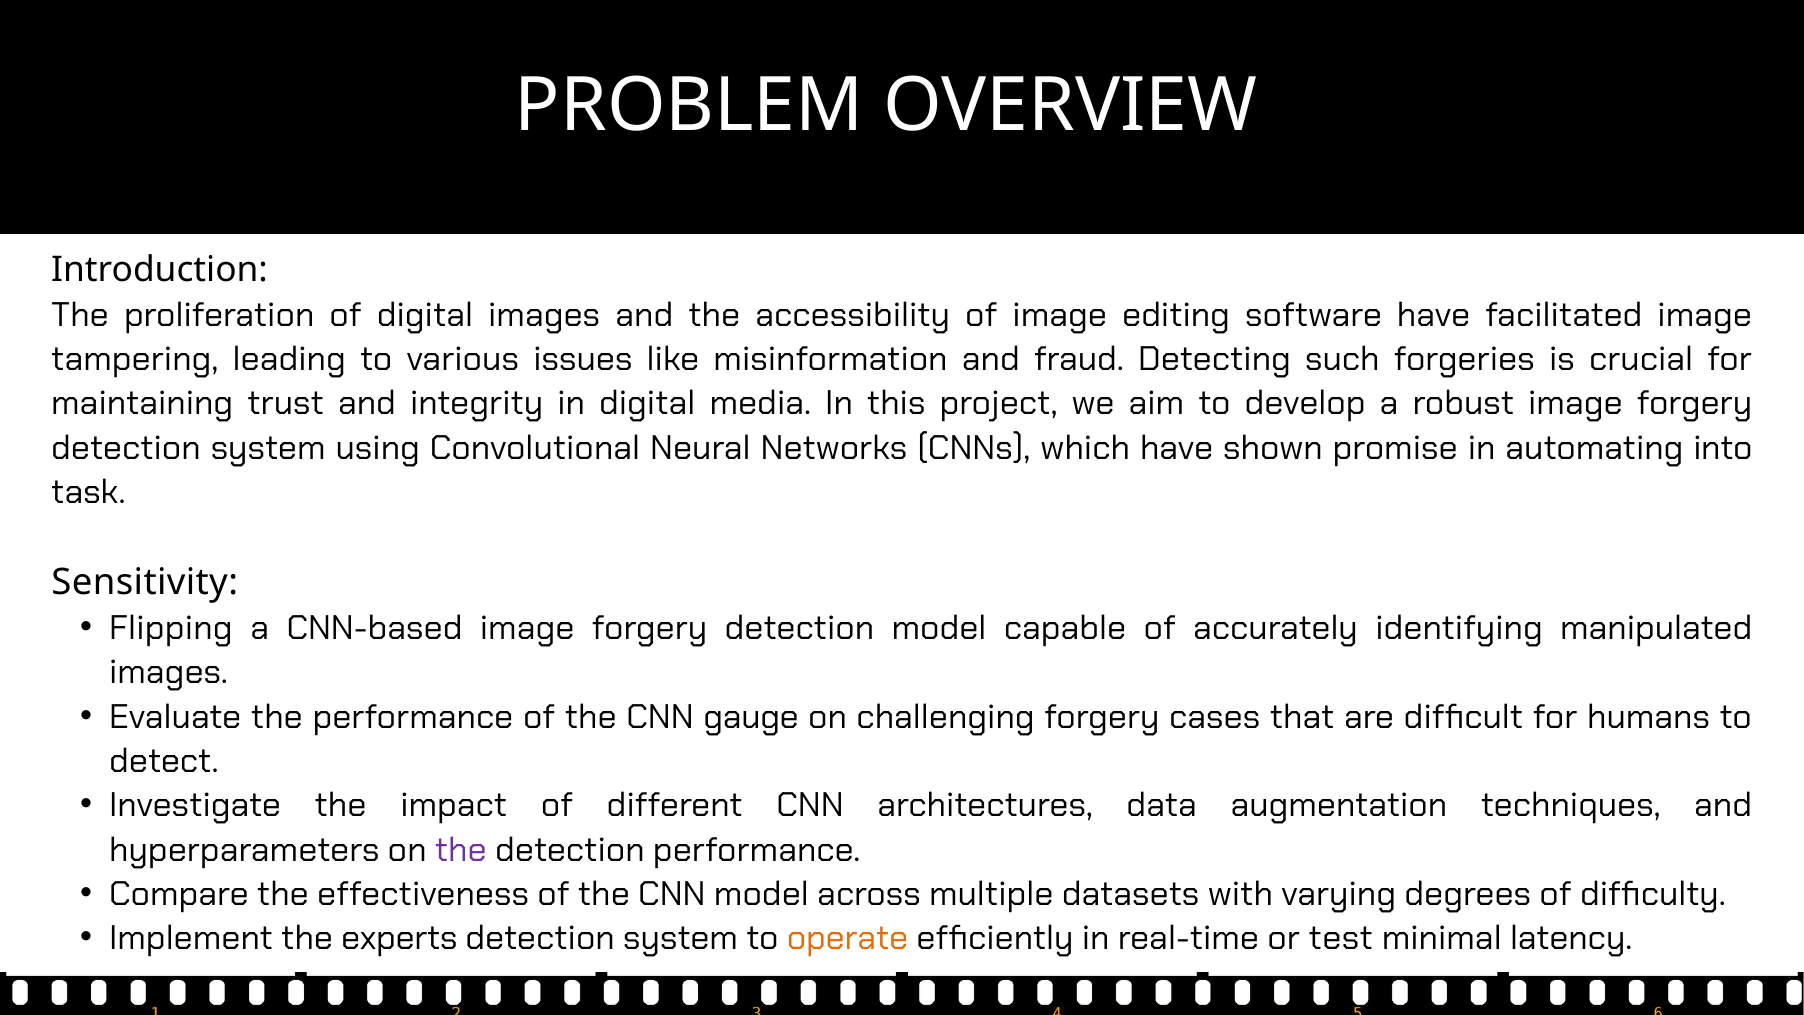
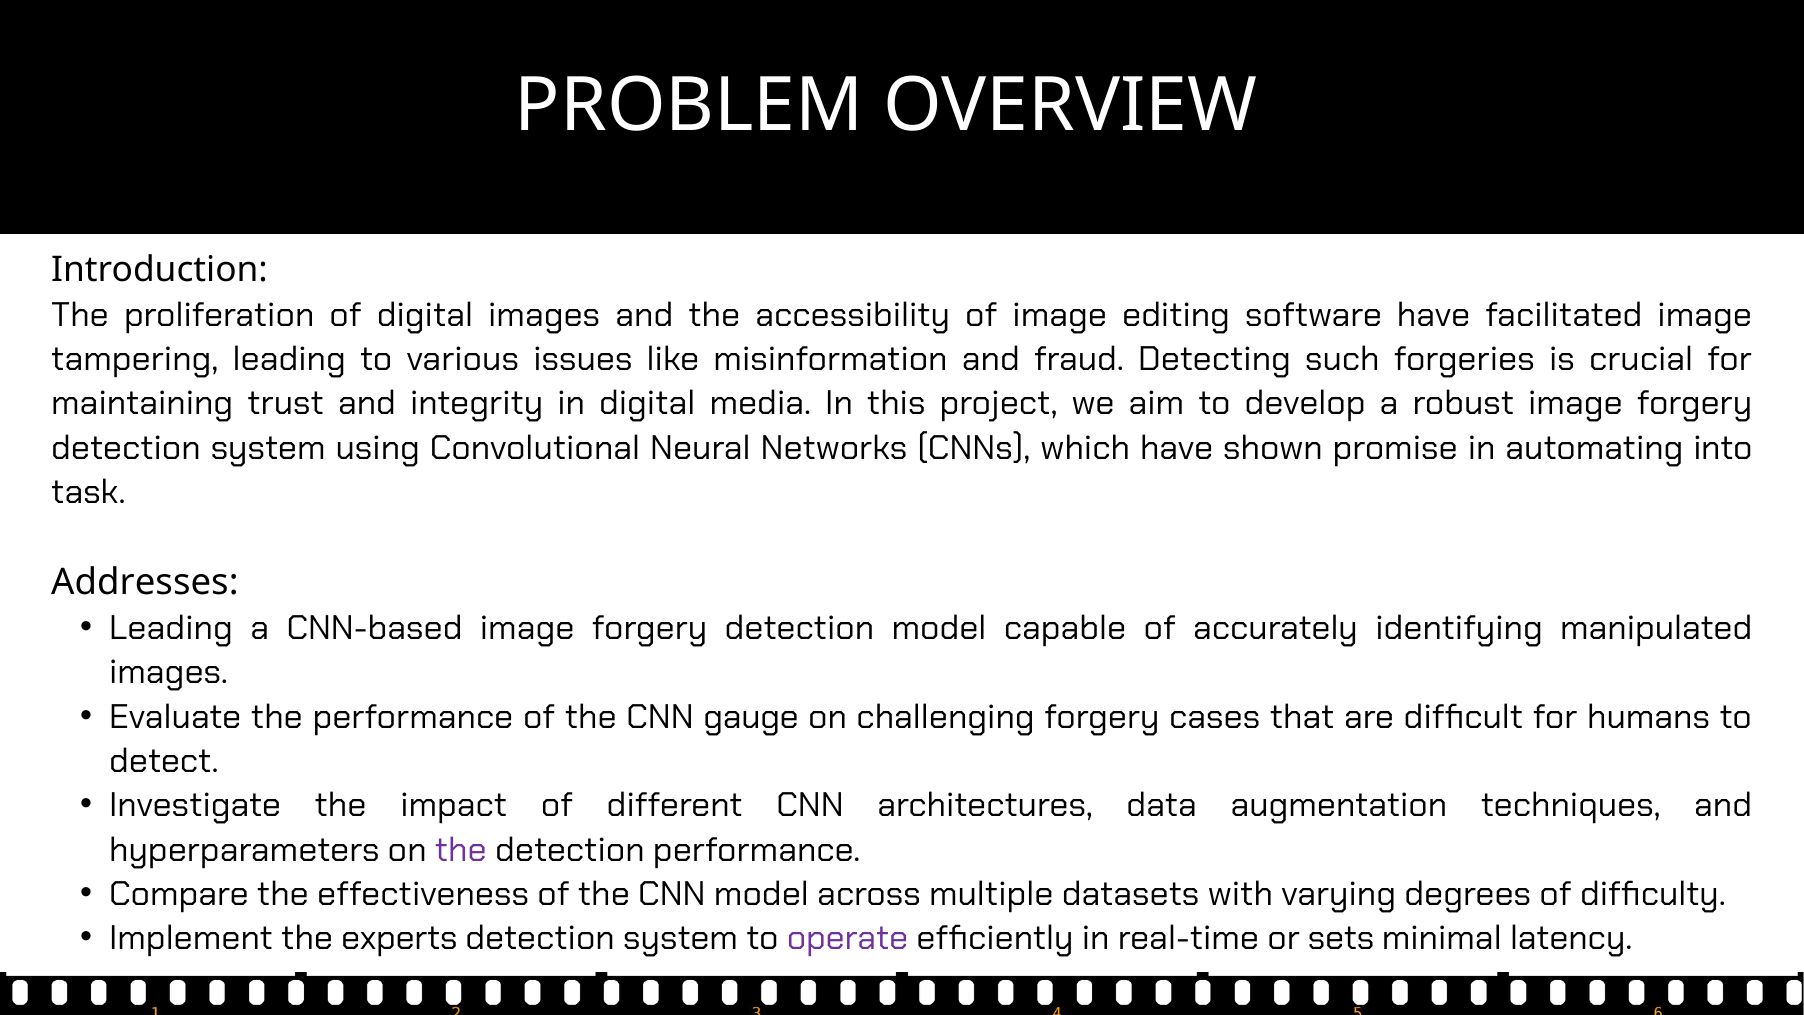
Sensitivity: Sensitivity -> Addresses
Flipping at (171, 628): Flipping -> Leading
operate colour: orange -> purple
test: test -> sets
